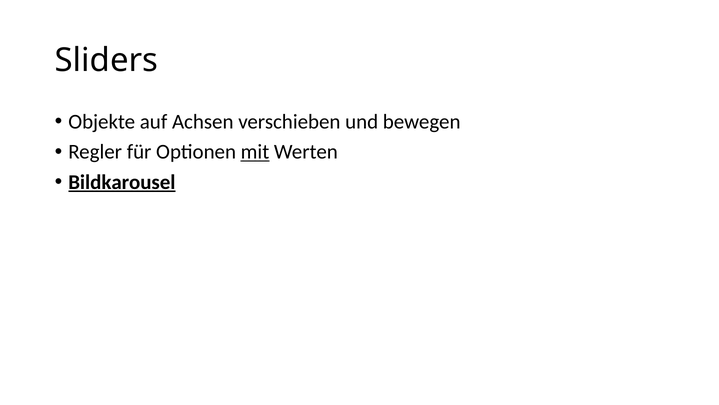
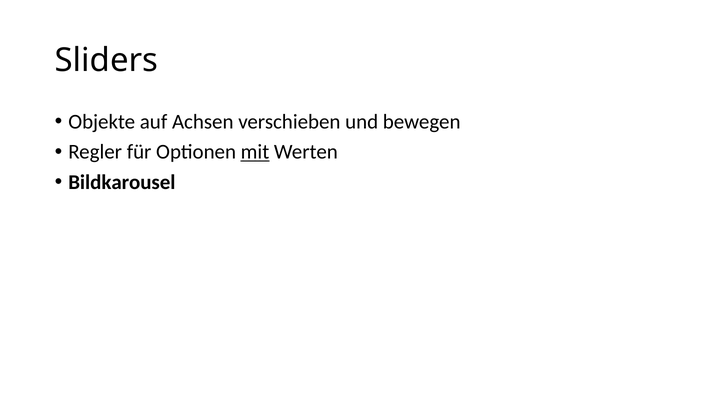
Bildkarousel underline: present -> none
